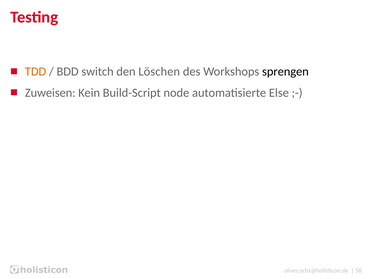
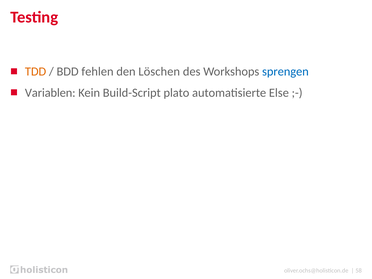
switch: switch -> fehlen
sprengen colour: black -> blue
Zuweisen: Zuweisen -> Variablen
node: node -> plato
